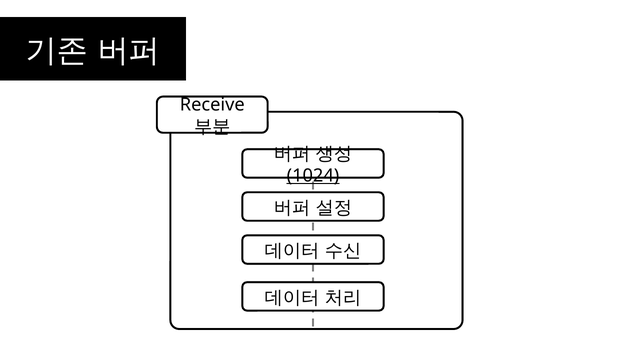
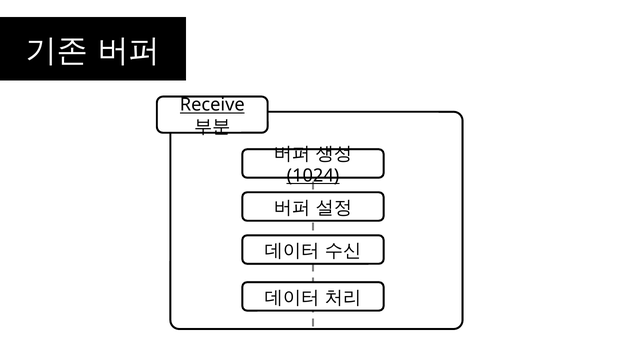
Receive underline: none -> present
